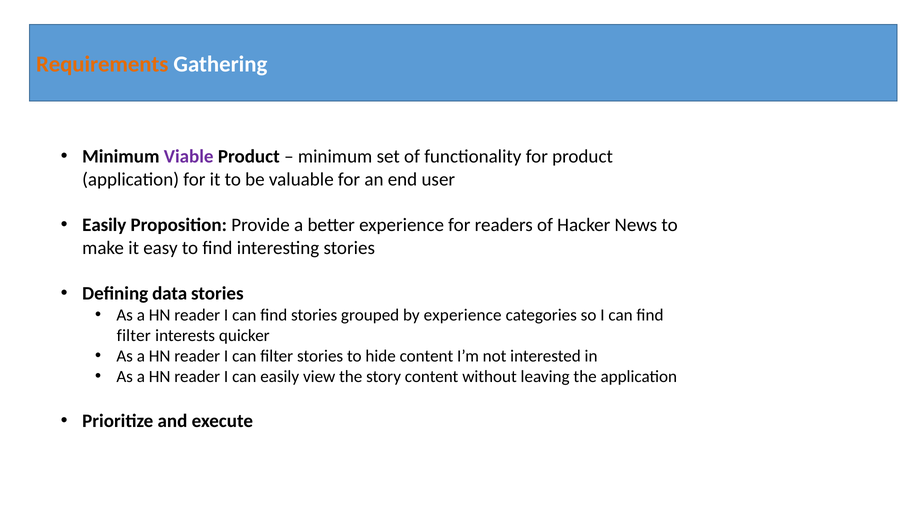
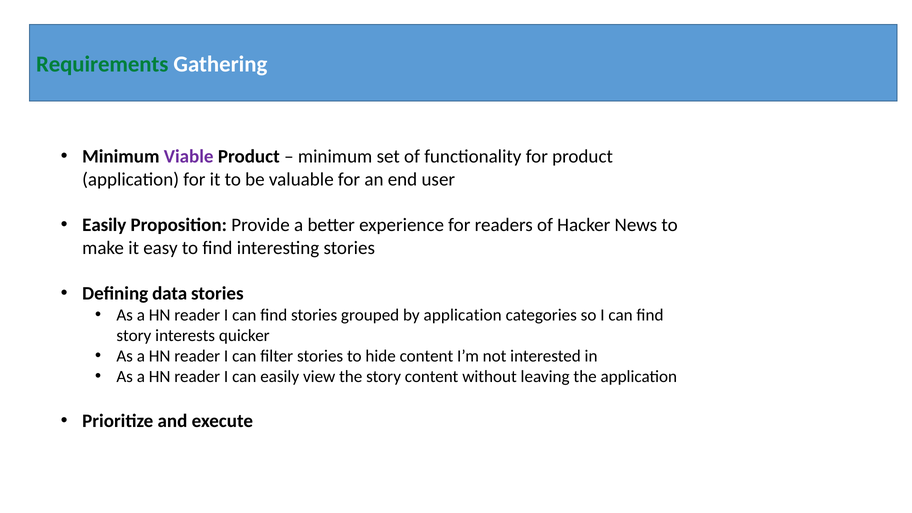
Requirements colour: orange -> green
by experience: experience -> application
filter at (134, 335): filter -> story
